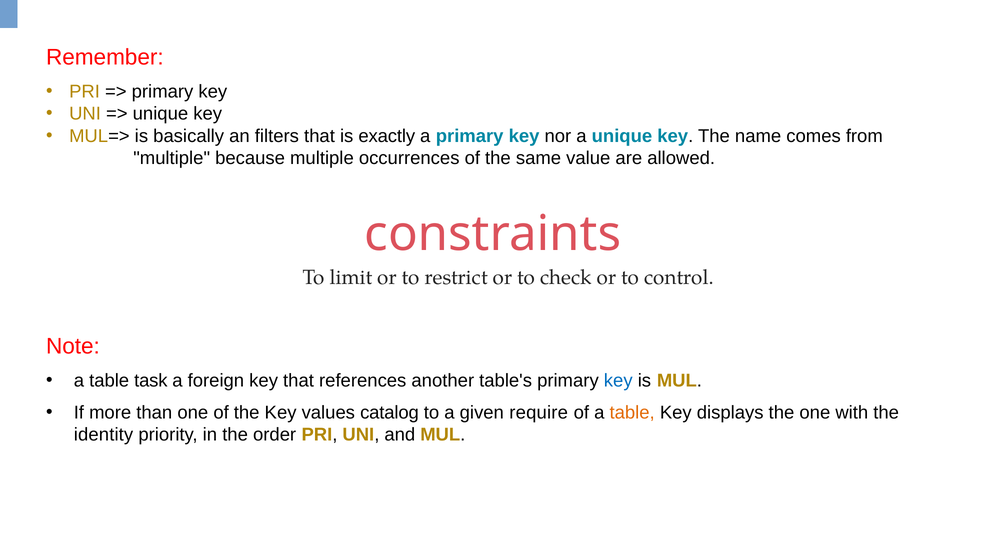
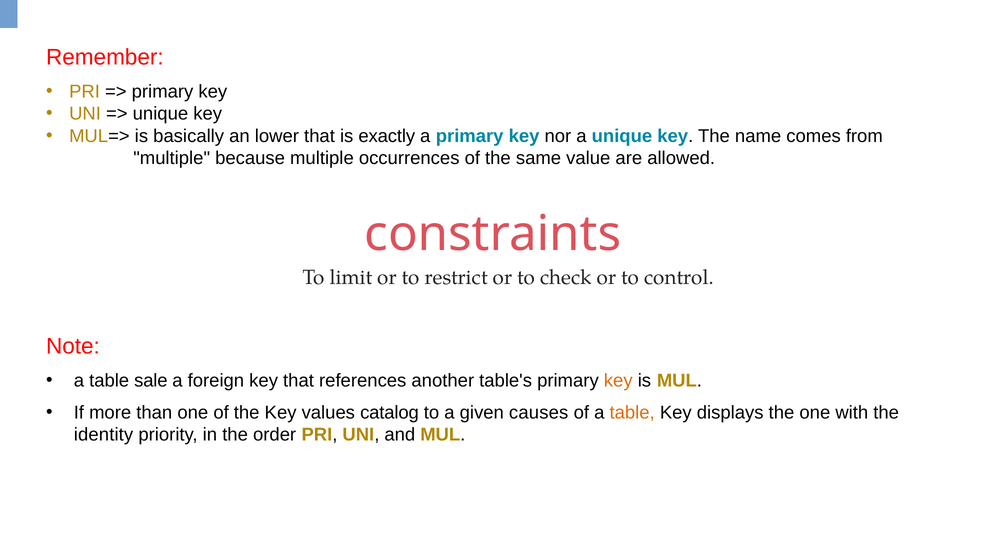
filters: filters -> lower
task: task -> sale
key at (618, 380) colour: blue -> orange
require: require -> causes
